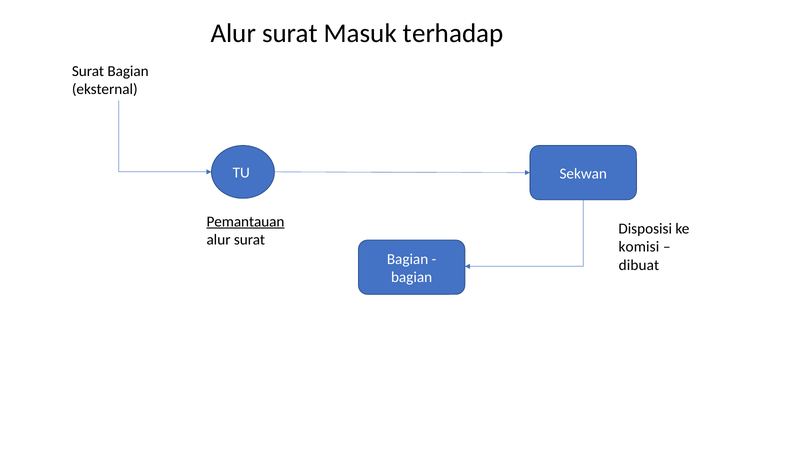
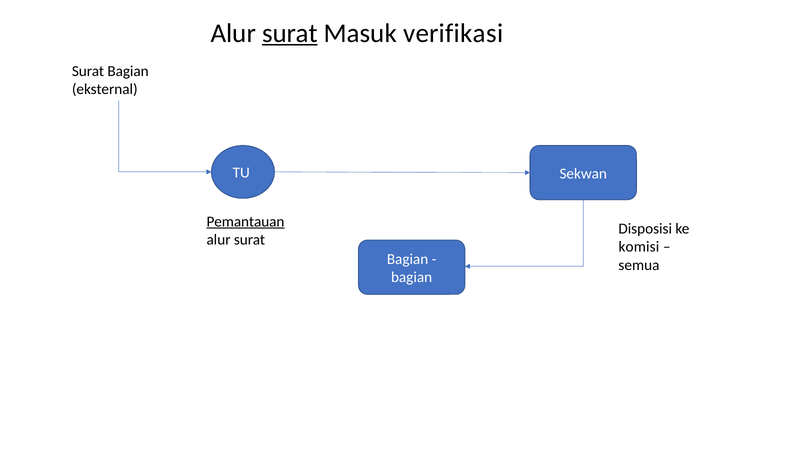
surat at (290, 33) underline: none -> present
terhadap: terhadap -> verifikasi
dibuat: dibuat -> semua
